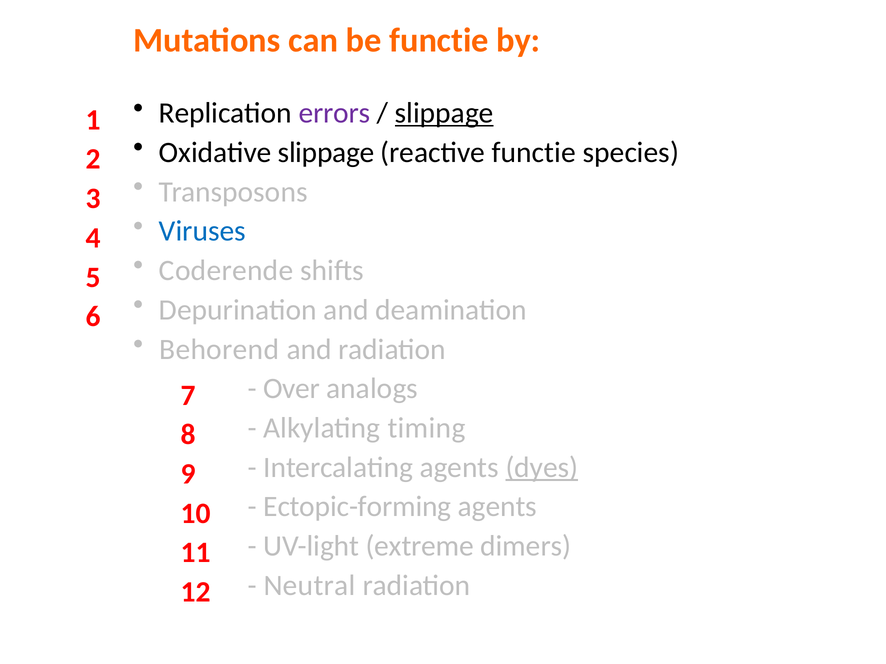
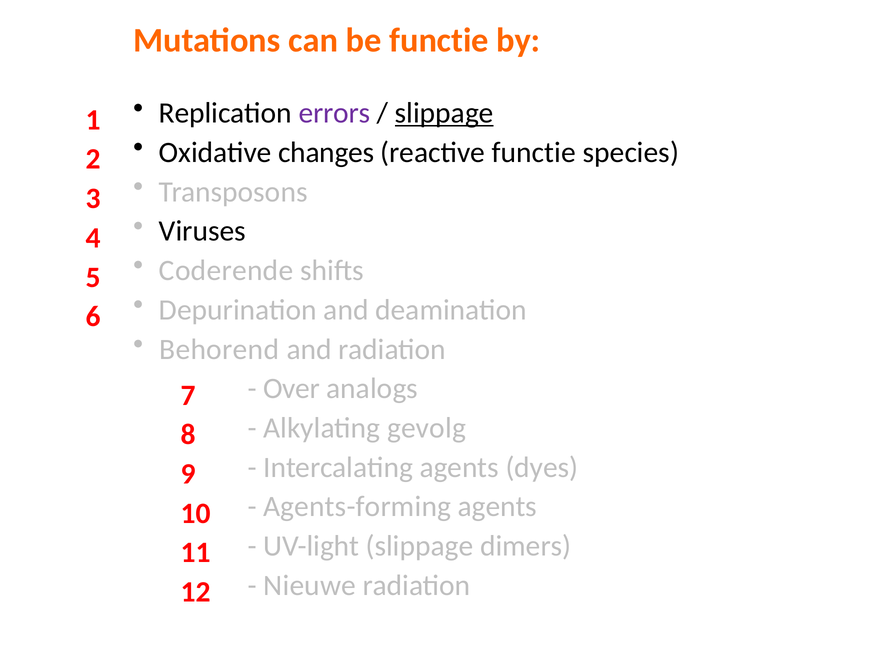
Oxidative slippage: slippage -> changes
Viruses colour: blue -> black
timing: timing -> gevolg
dyes underline: present -> none
Ectopic-forming: Ectopic-forming -> Agents-forming
UV-light extreme: extreme -> slippage
Neutral: Neutral -> Nieuwe
